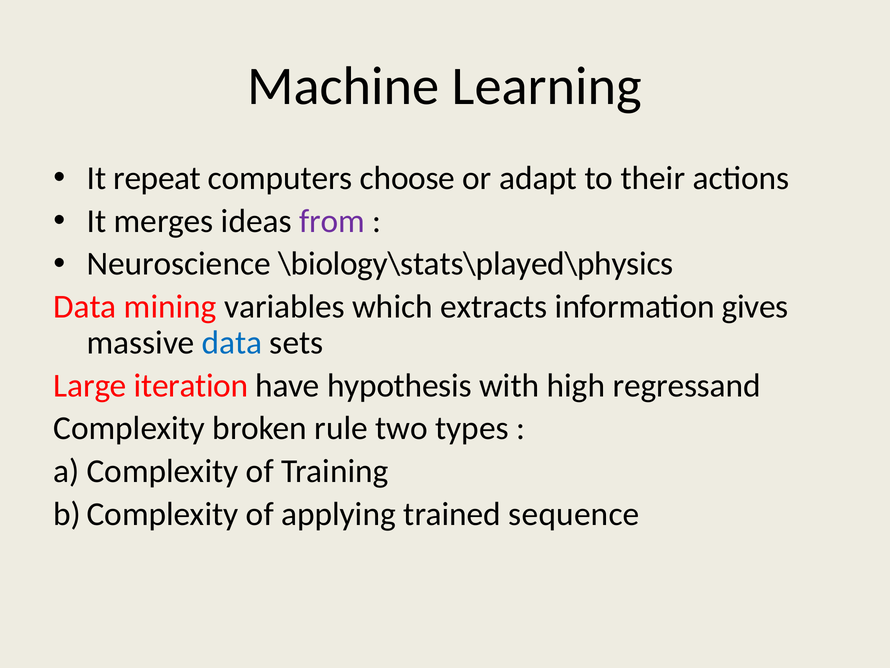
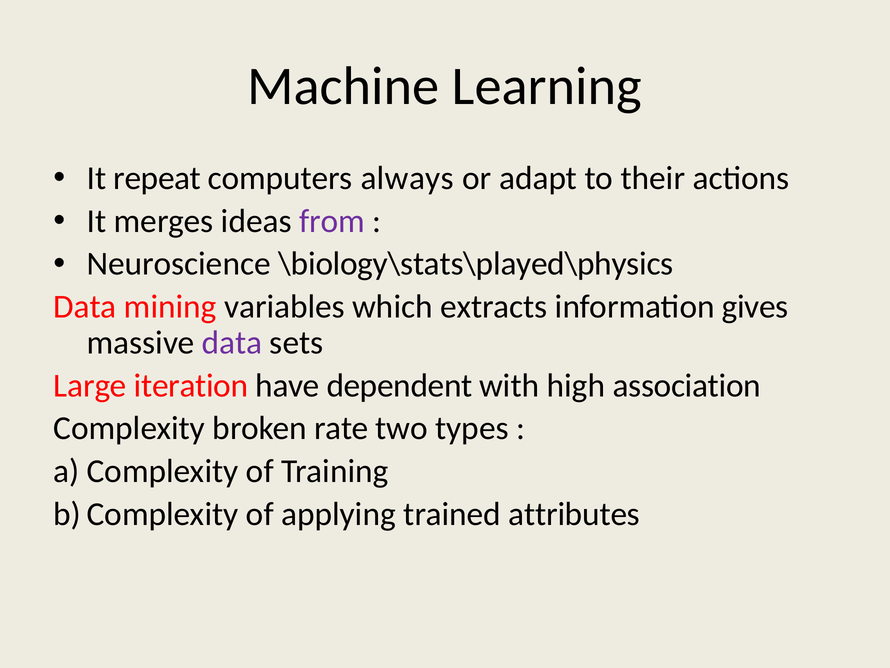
choose: choose -> always
data at (232, 342) colour: blue -> purple
hypothesis: hypothesis -> dependent
regressand: regressand -> association
rule: rule -> rate
sequence: sequence -> attributes
